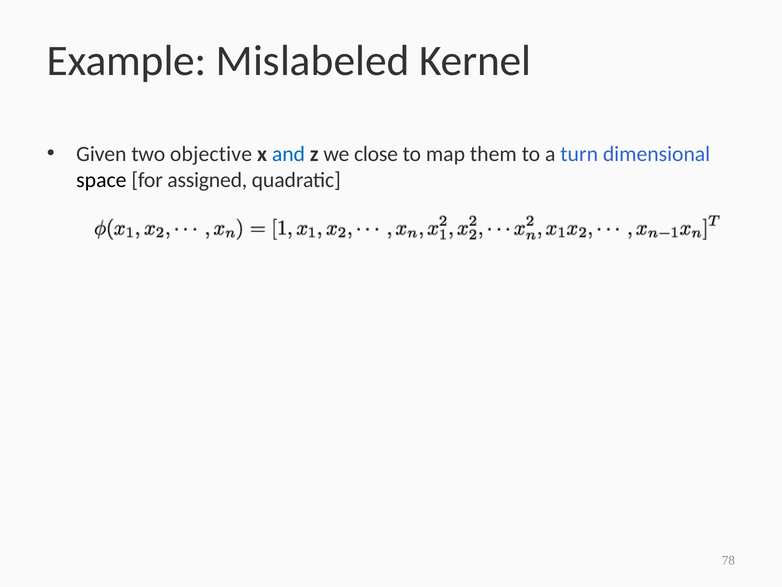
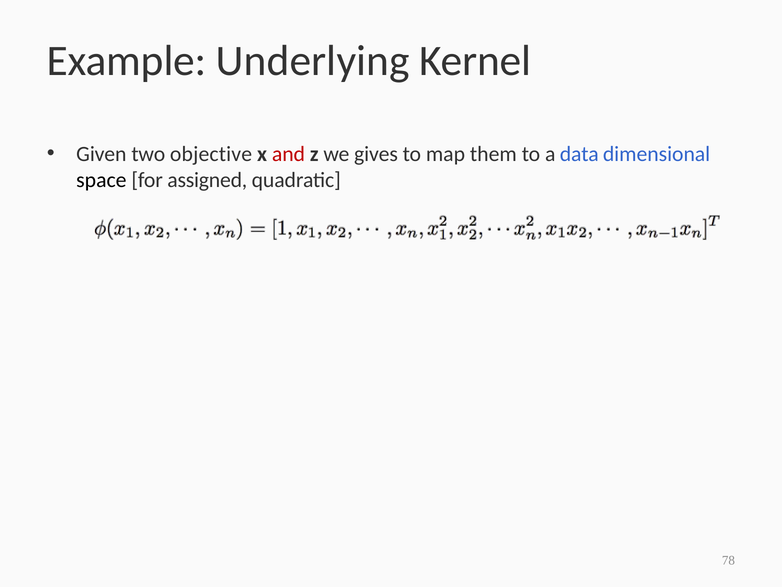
Mislabeled: Mislabeled -> Underlying
and colour: blue -> red
close: close -> gives
turn: turn -> data
